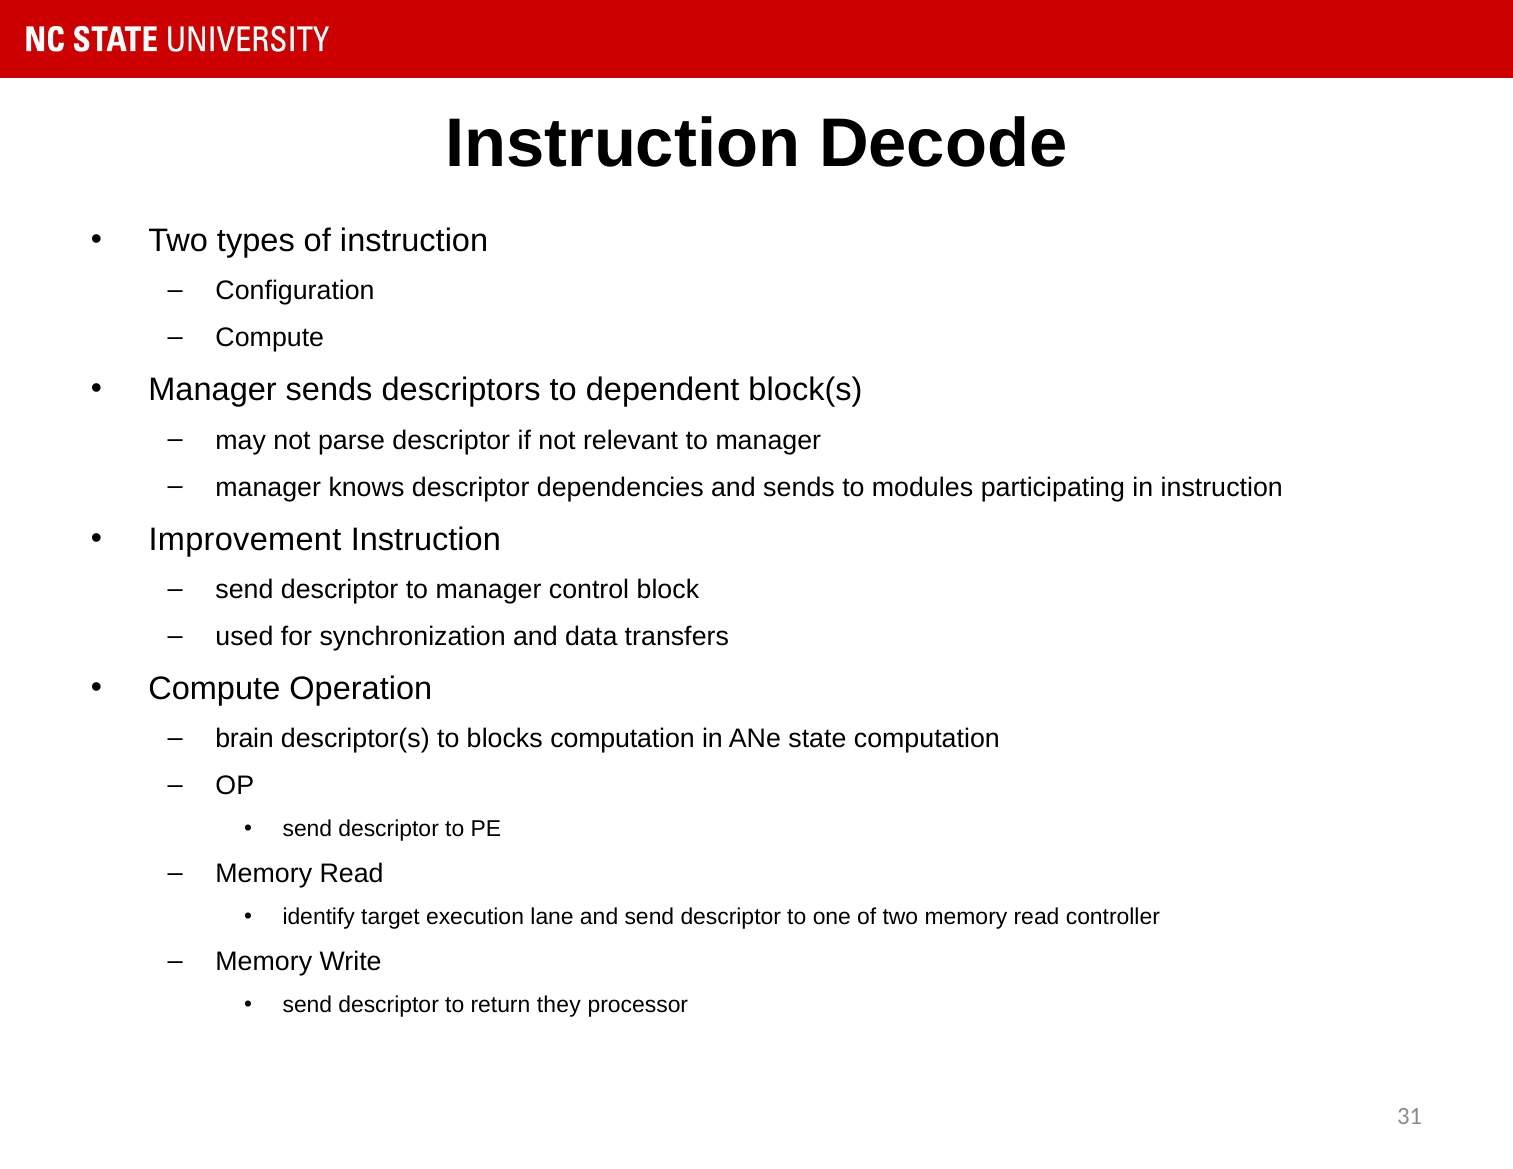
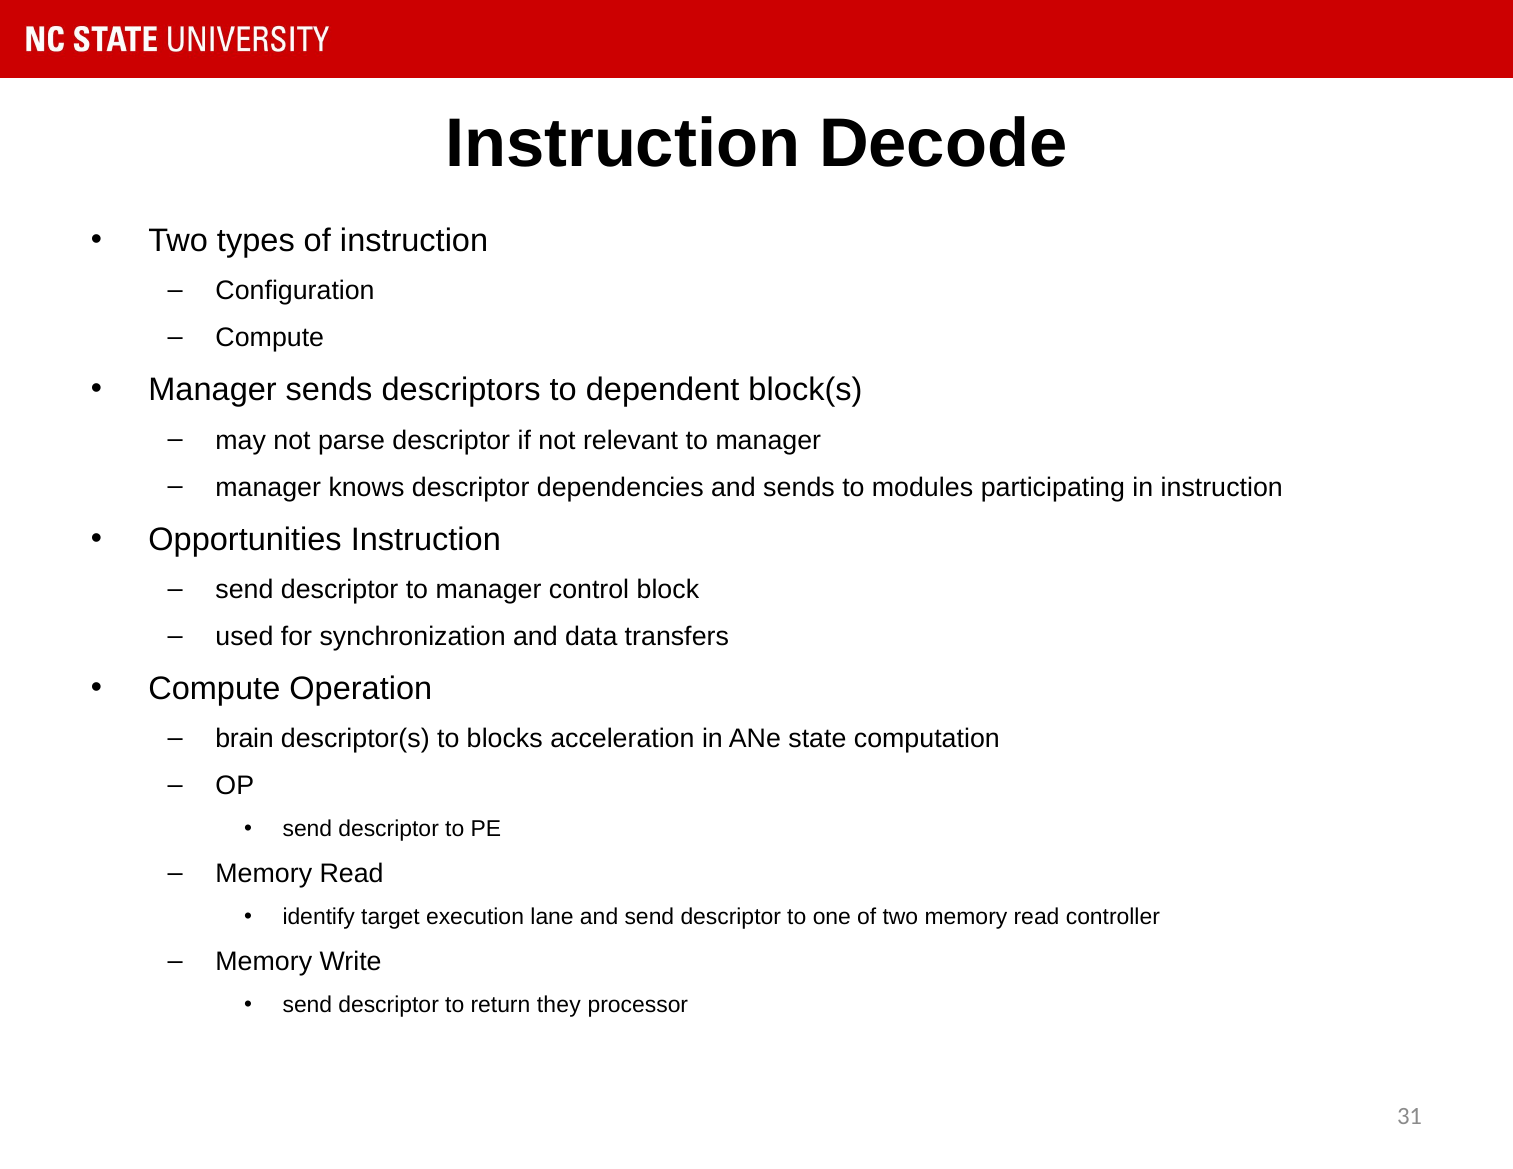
Improvement: Improvement -> Opportunities
blocks computation: computation -> acceleration
